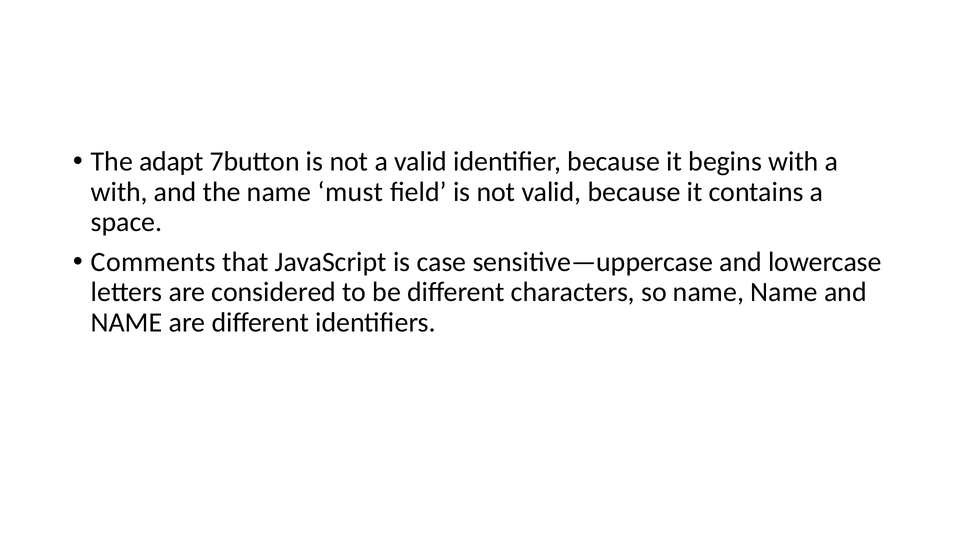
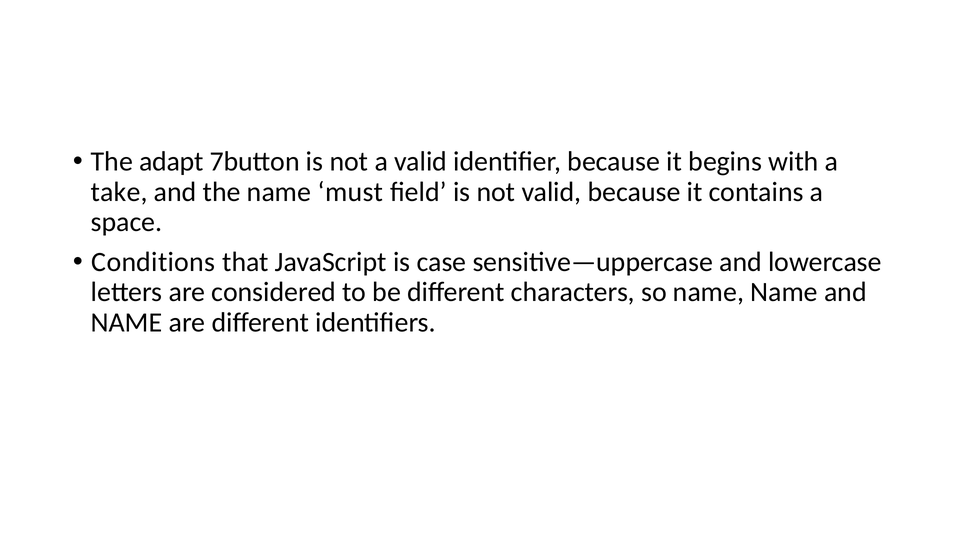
with at (119, 192): with -> take
Comments: Comments -> Conditions
